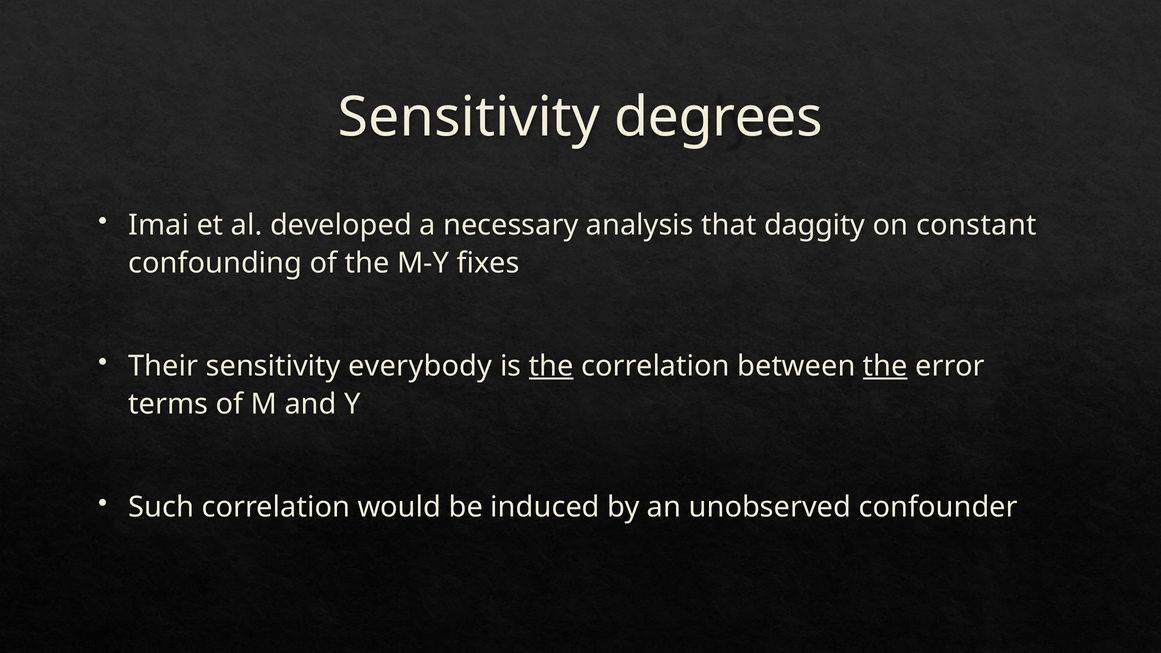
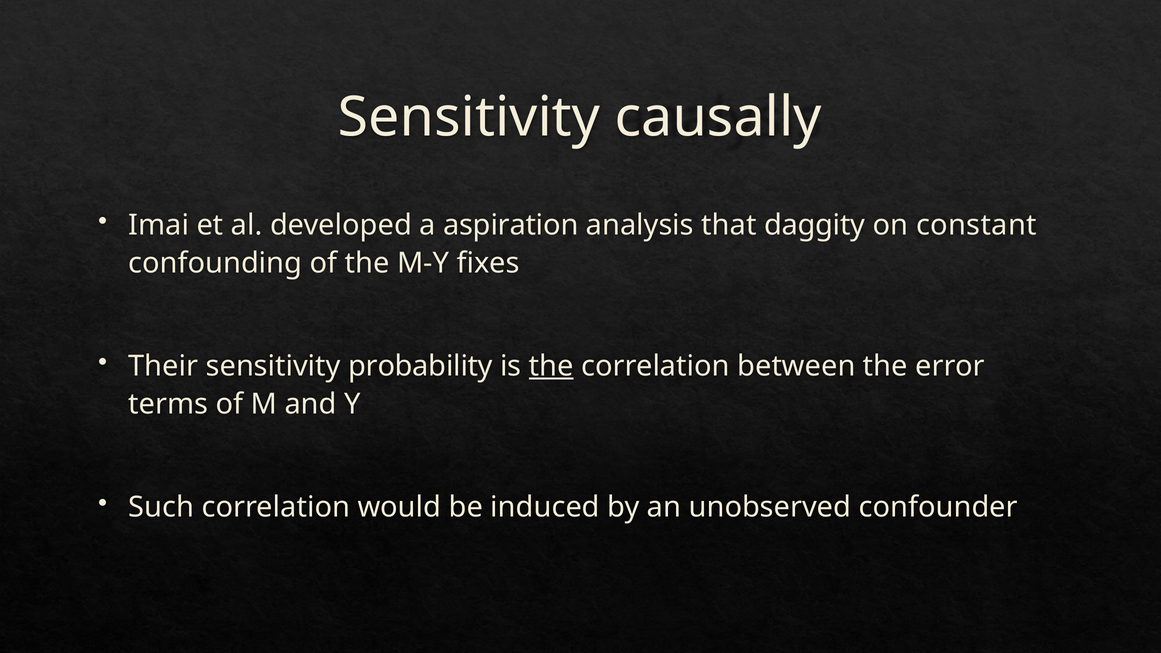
degrees: degrees -> causally
necessary: necessary -> aspiration
everybody: everybody -> probability
the at (885, 366) underline: present -> none
